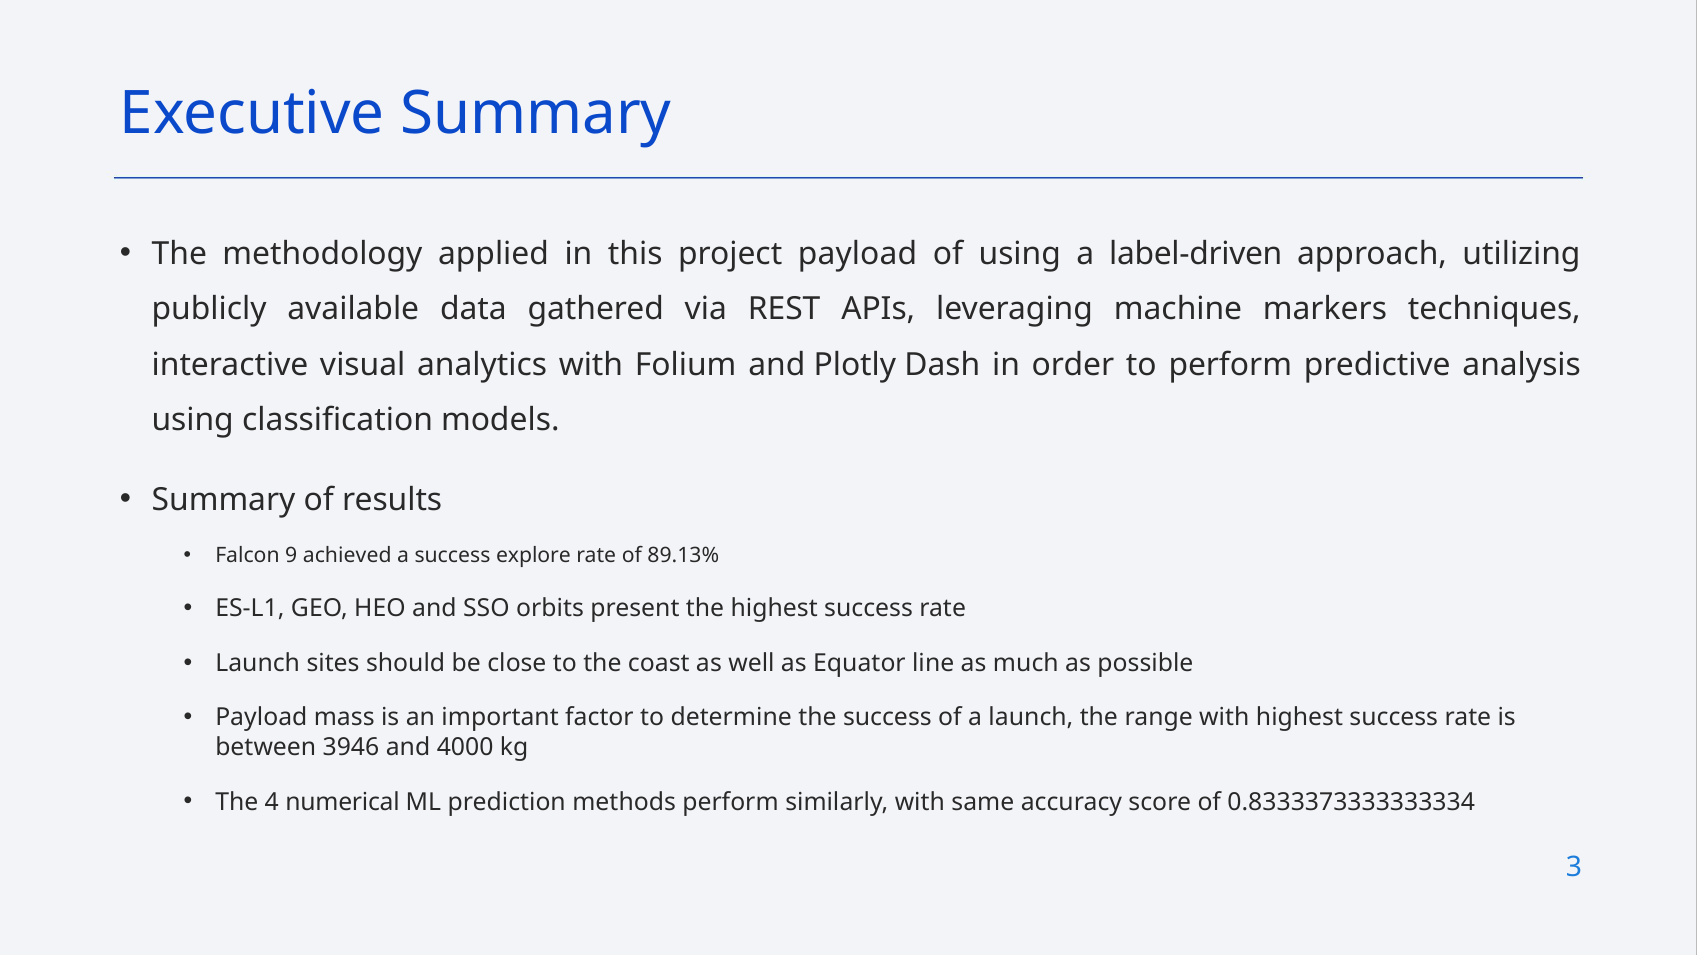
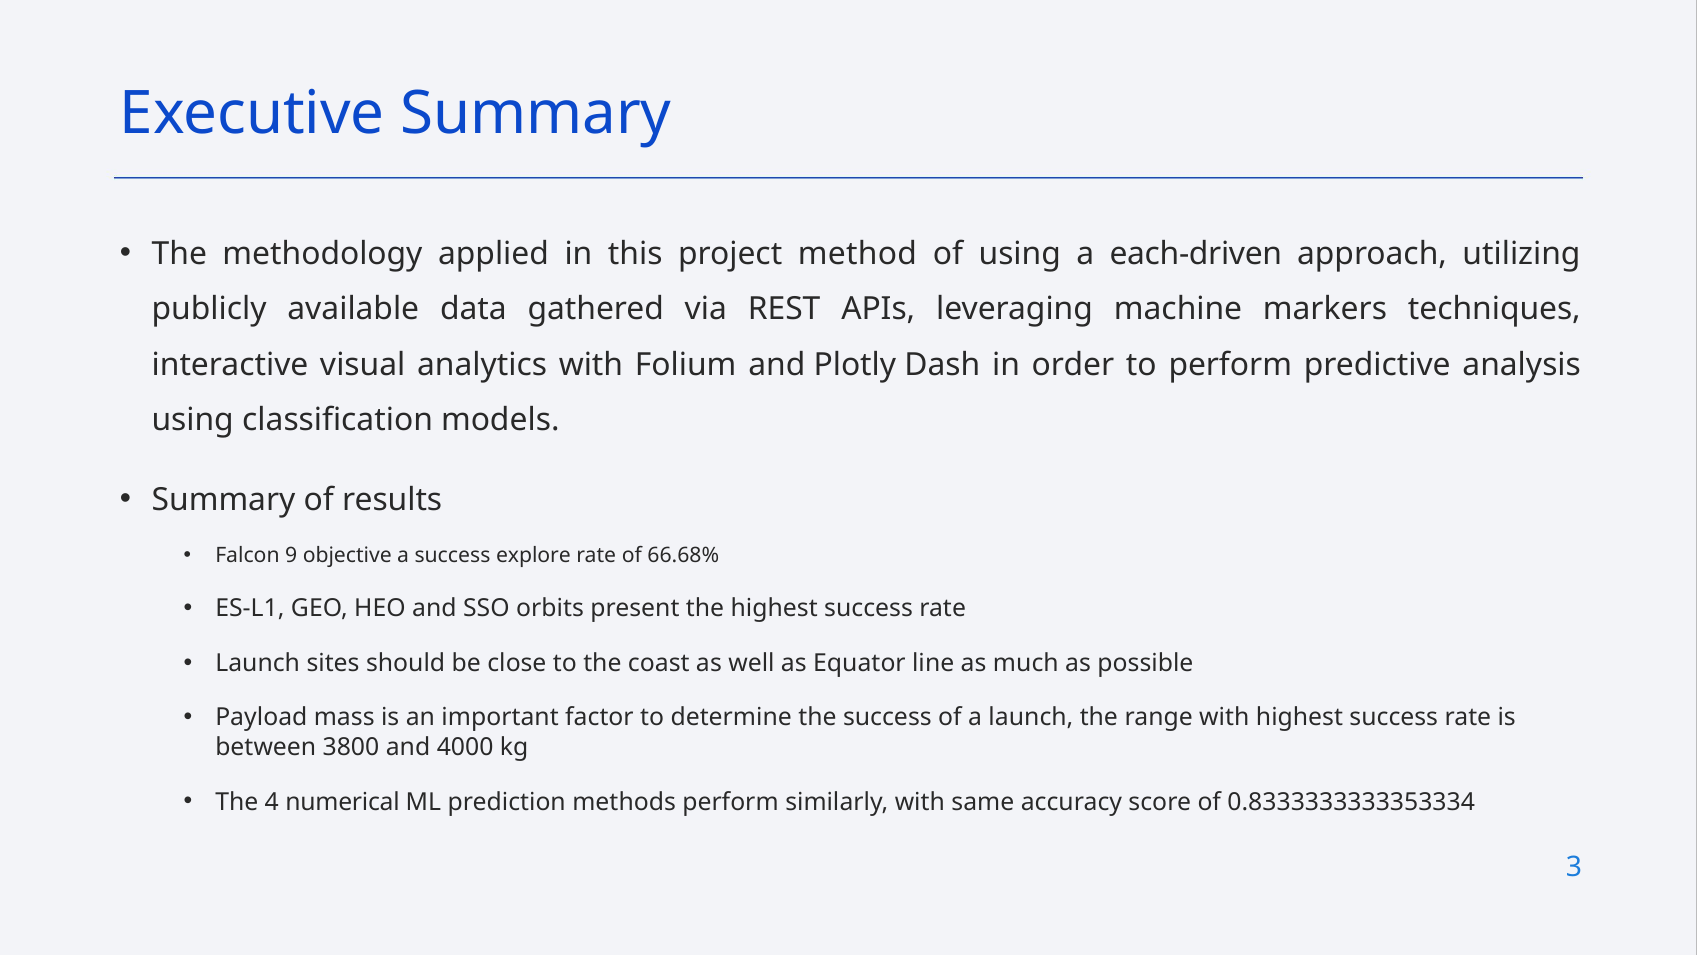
project payload: payload -> method
label-driven: label-driven -> each-driven
achieved: achieved -> objective
89.13%: 89.13% -> 66.68%
3946: 3946 -> 3800
0.8333373333333334: 0.8333373333333334 -> 0.8333333333353334
